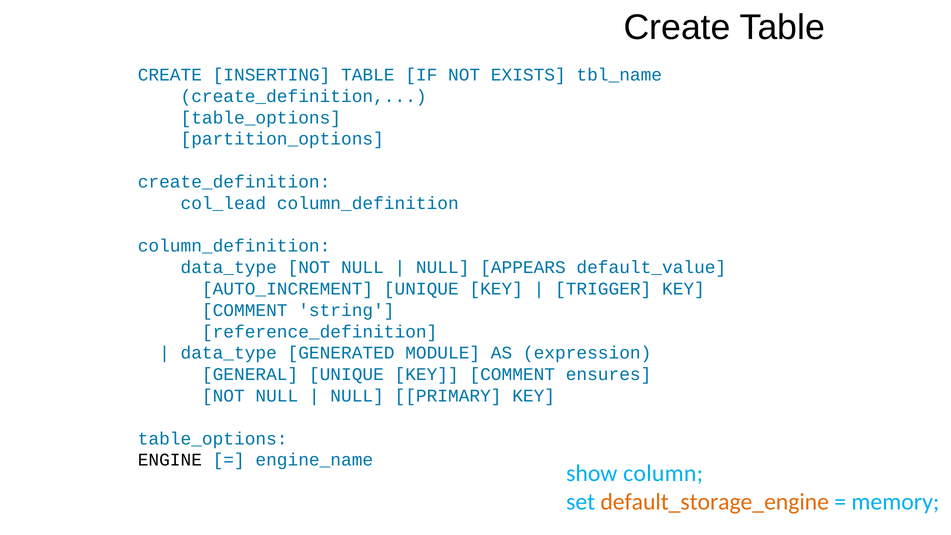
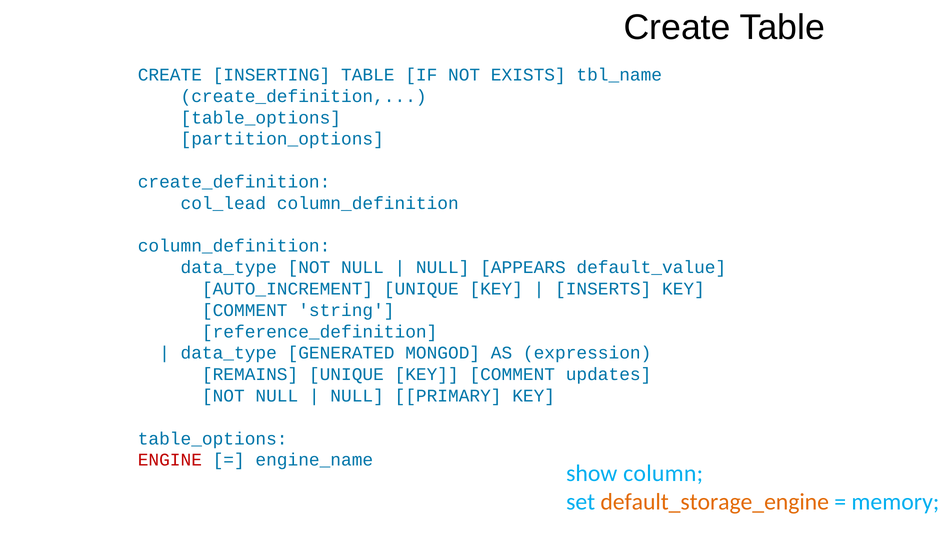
TRIGGER: TRIGGER -> INSERTS
MODULE: MODULE -> MONGOD
GENERAL: GENERAL -> REMAINS
ensures: ensures -> updates
ENGINE colour: black -> red
